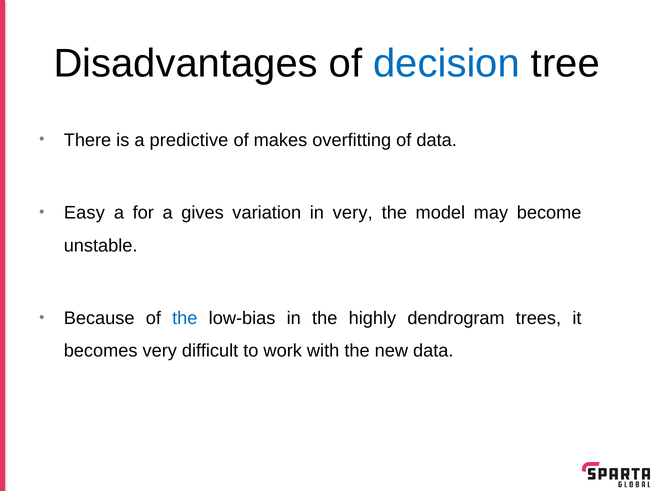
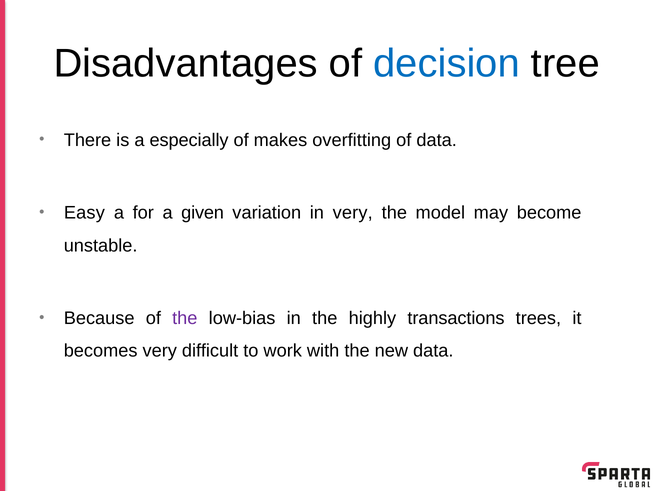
predictive: predictive -> especially
gives: gives -> given
the at (185, 318) colour: blue -> purple
dendrogram: dendrogram -> transactions
